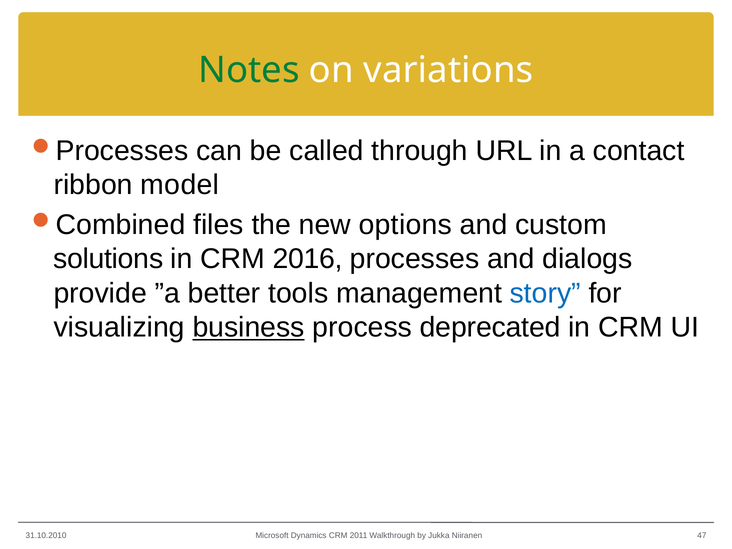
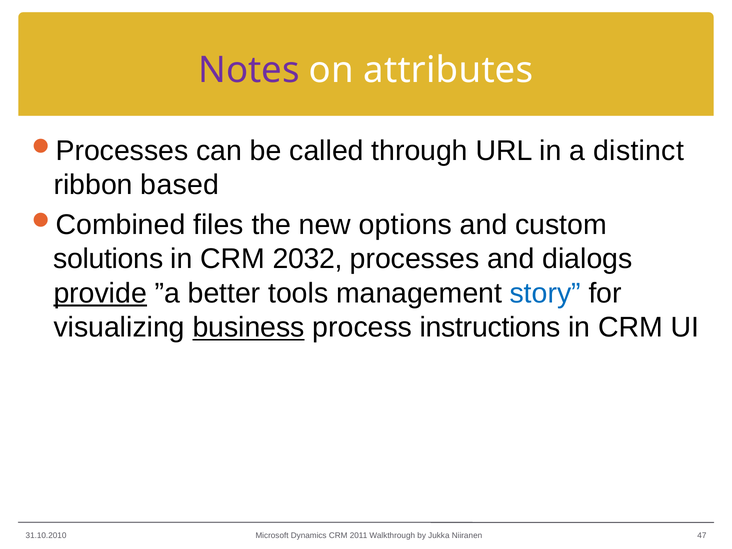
Notes colour: green -> purple
variations: variations -> attributes
contact: contact -> distinct
model: model -> based
2016: 2016 -> 2032
provide underline: none -> present
deprecated: deprecated -> instructions
